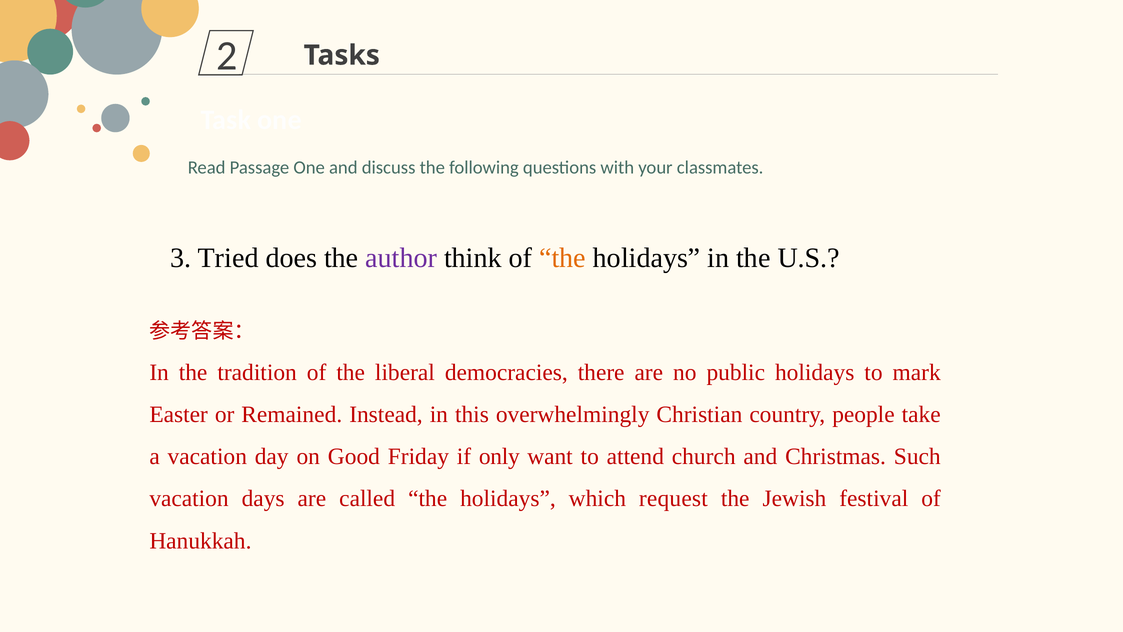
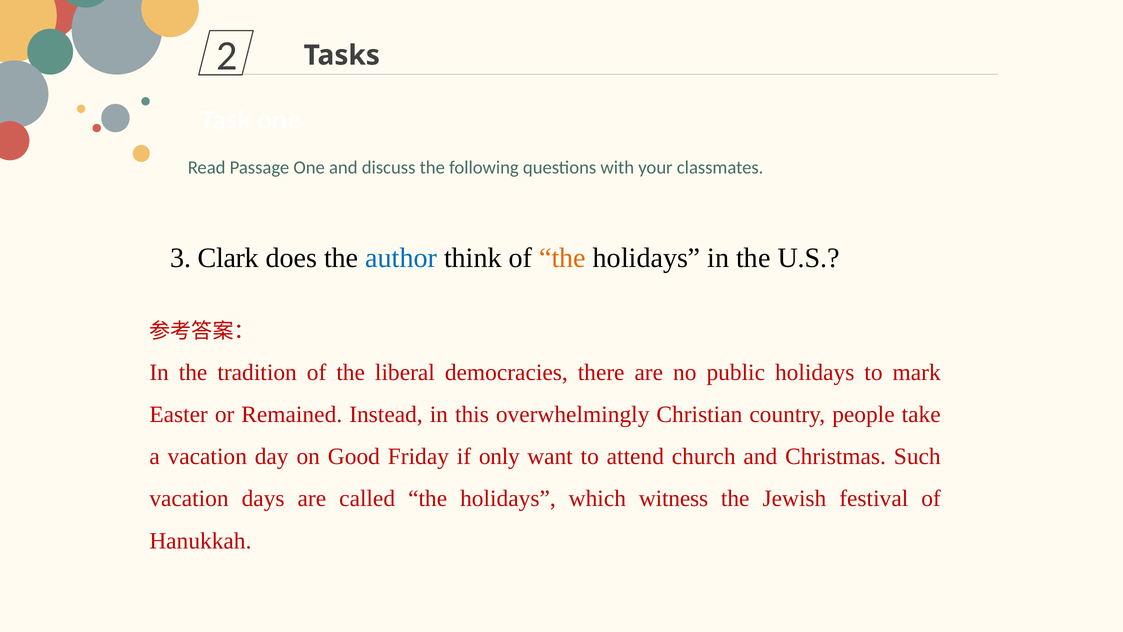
Tried: Tried -> Clark
author colour: purple -> blue
request: request -> witness
